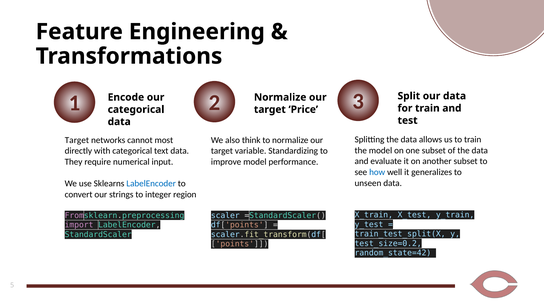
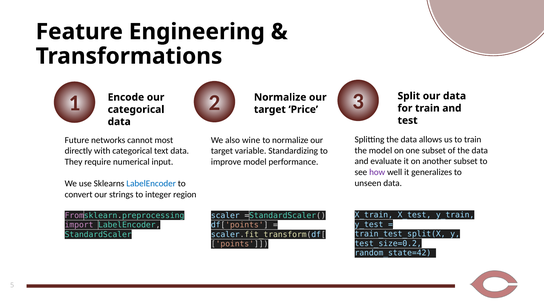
Target at (77, 140): Target -> Future
think: think -> wine
how colour: blue -> purple
